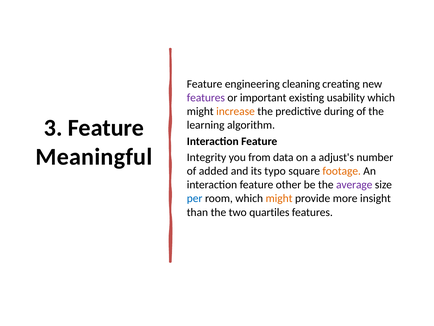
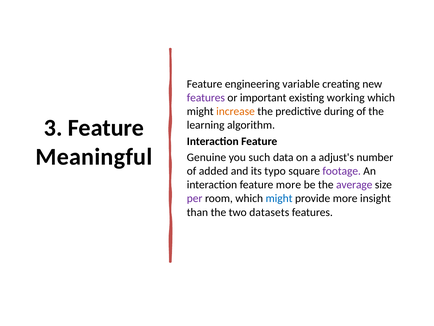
cleaning: cleaning -> variable
usability: usability -> working
Integrity: Integrity -> Genuine
from: from -> such
footage colour: orange -> purple
feature other: other -> more
per colour: blue -> purple
might at (279, 198) colour: orange -> blue
quartiles: quartiles -> datasets
